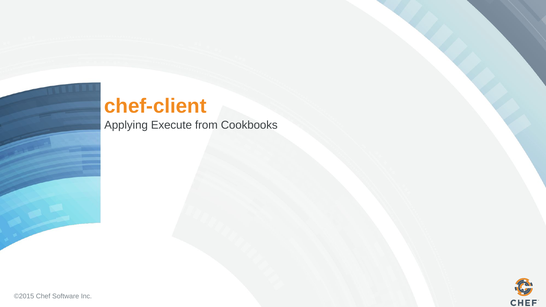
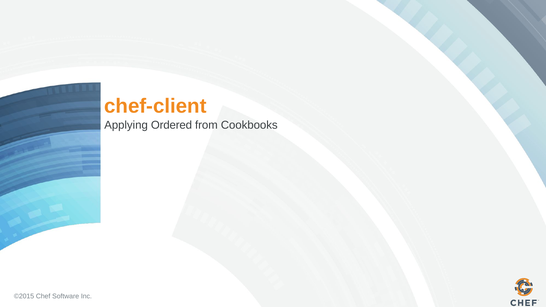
Execute: Execute -> Ordered
